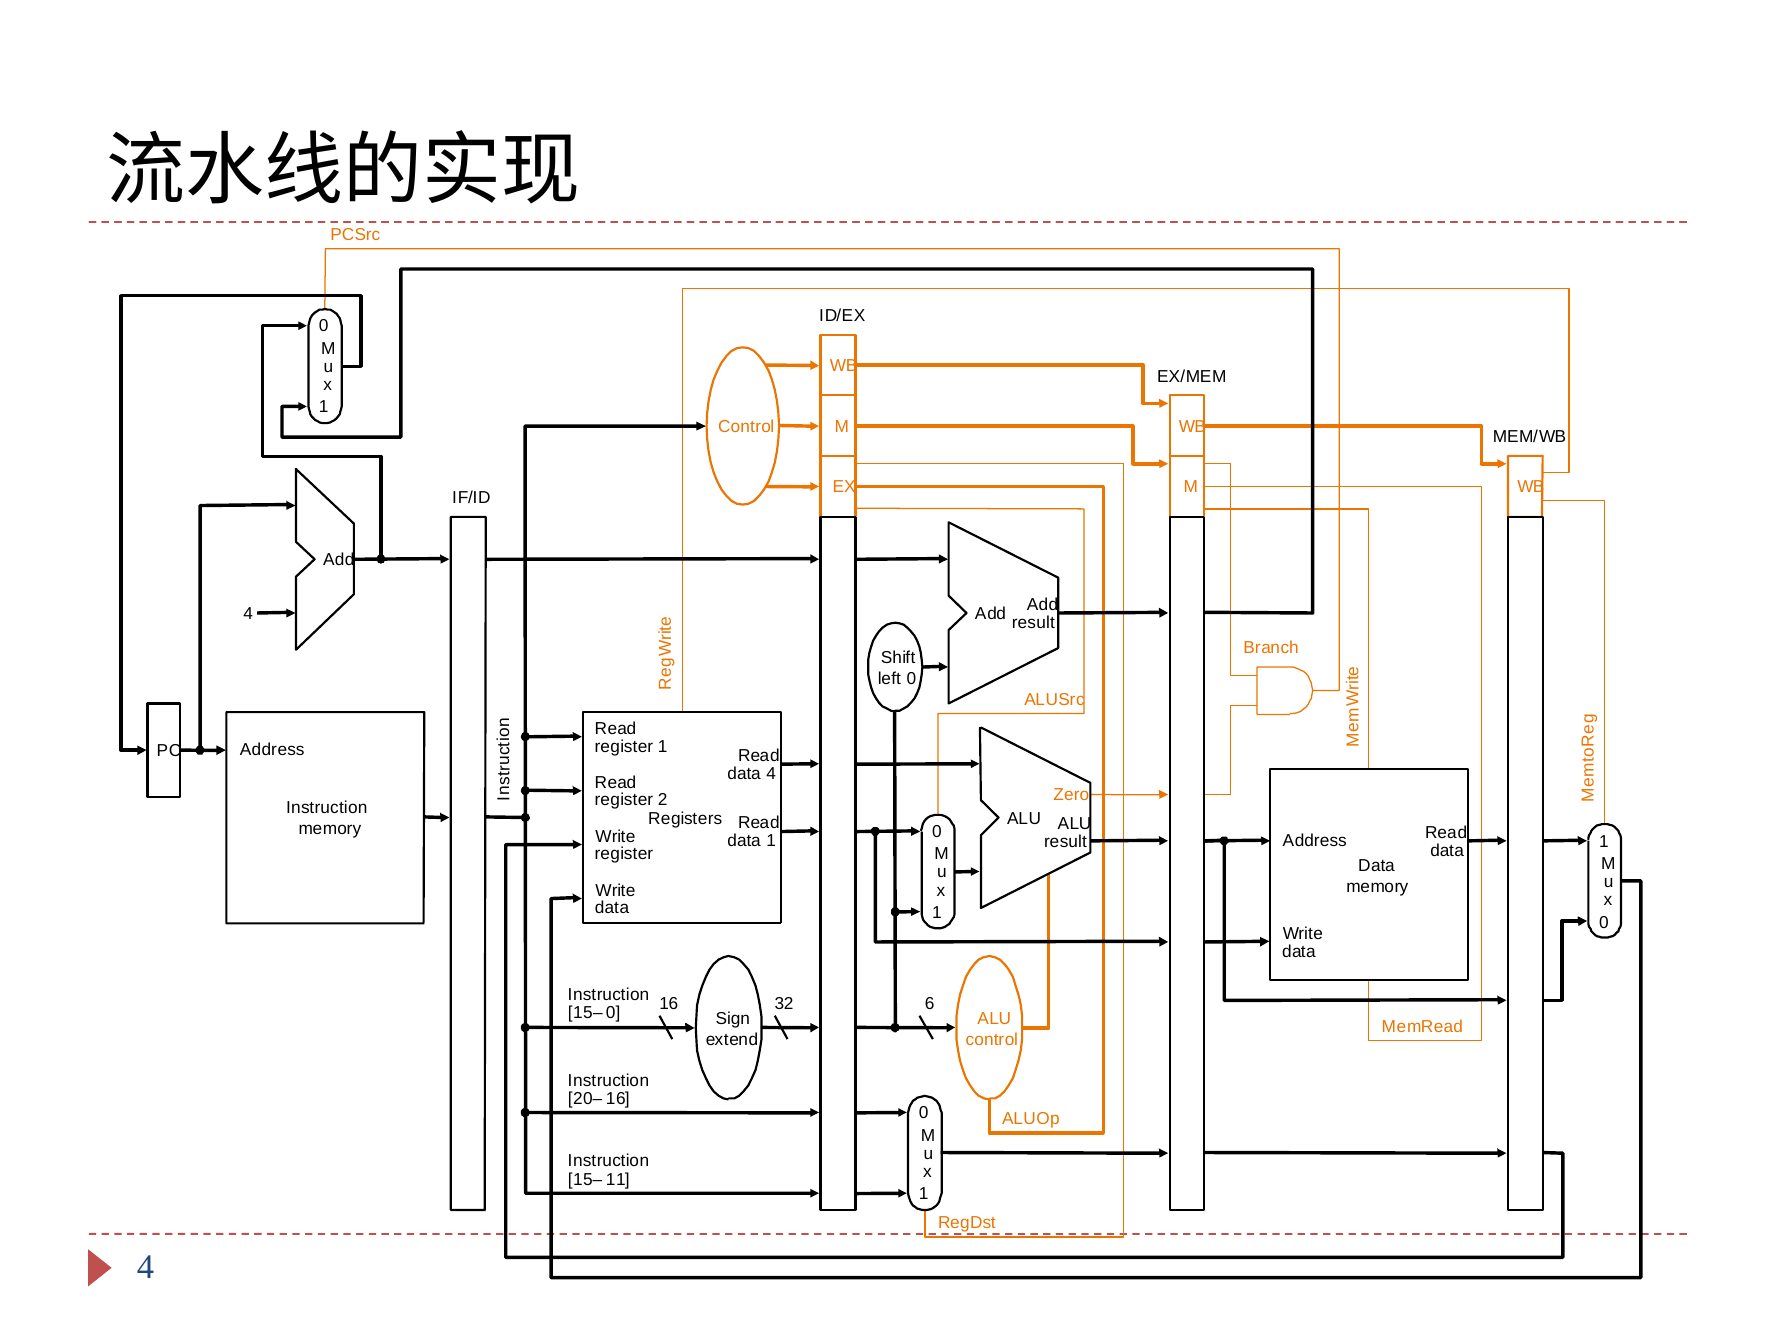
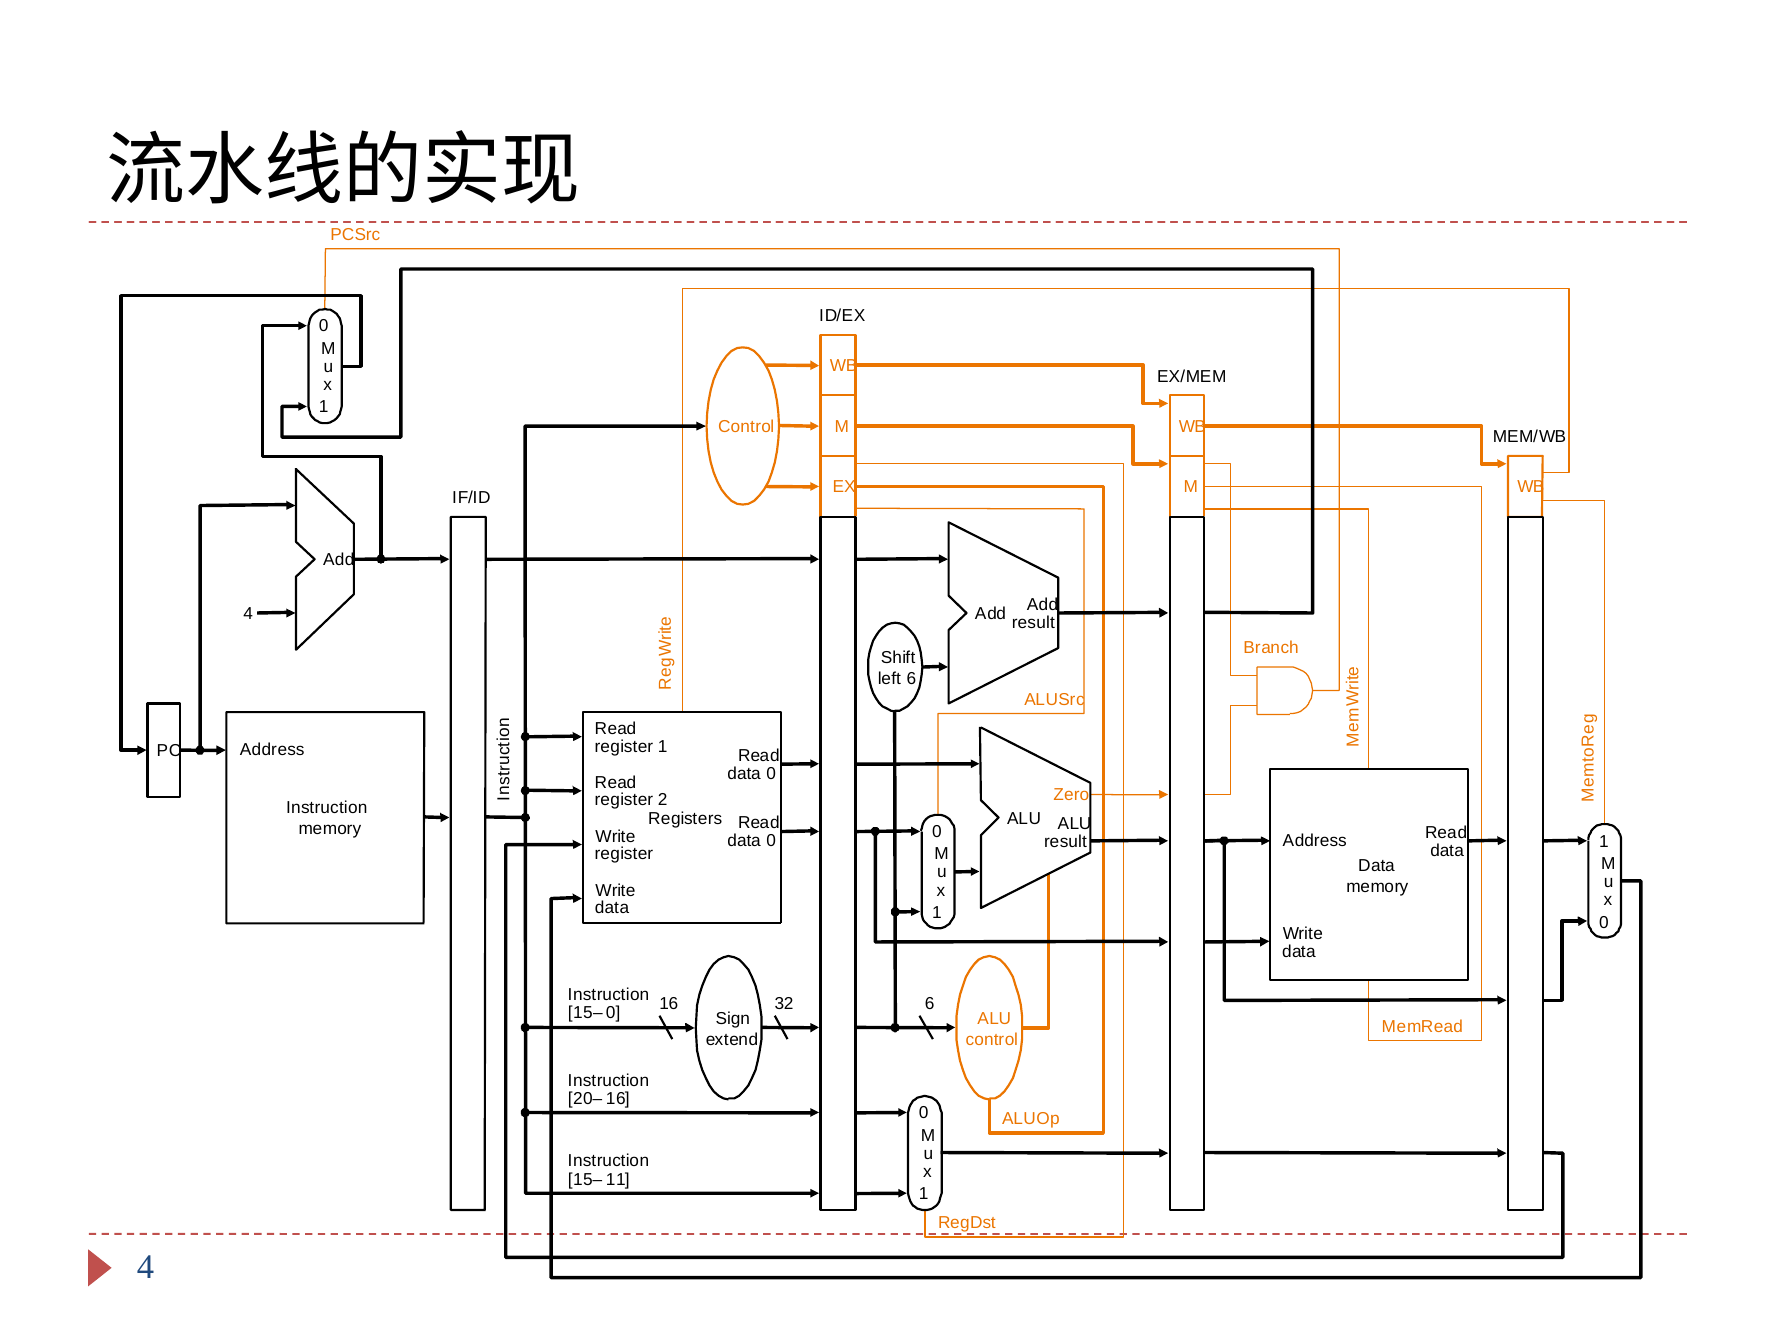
0 at (911, 679): 0 -> 6
4 at (771, 773): 4 -> 0
1 at (771, 841): 1 -> 0
